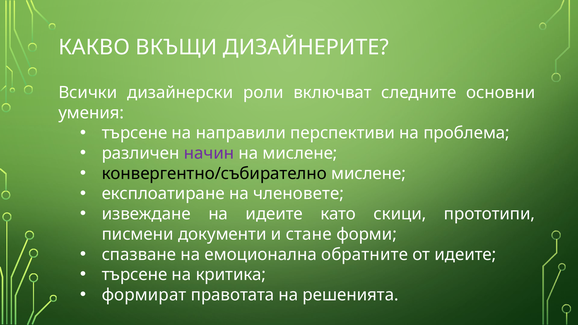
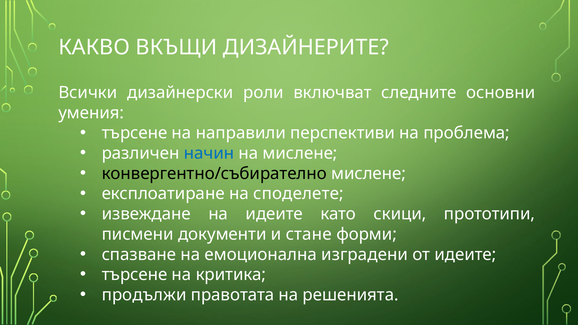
начин colour: purple -> blue
членовете: членовете -> споделете
обратните: обратните -> изградени
формират: формират -> продължи
